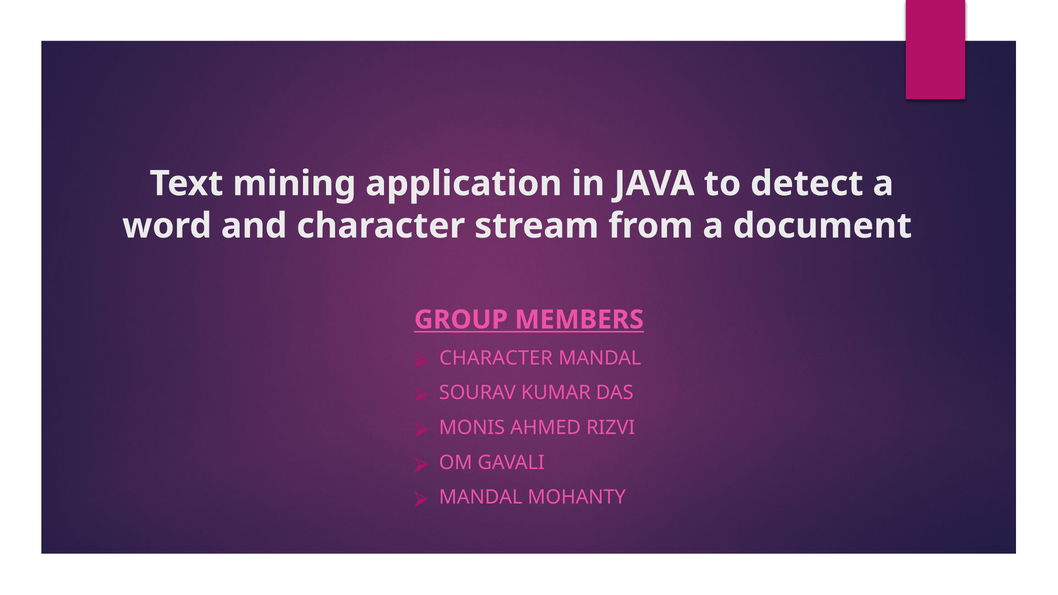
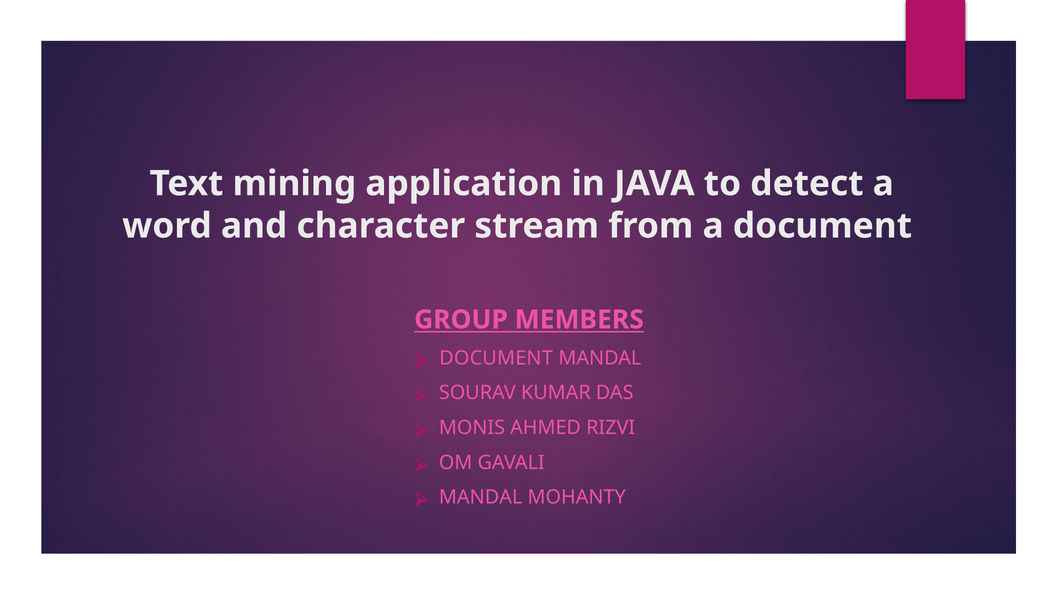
CHARACTER at (496, 358): CHARACTER -> DOCUMENT
